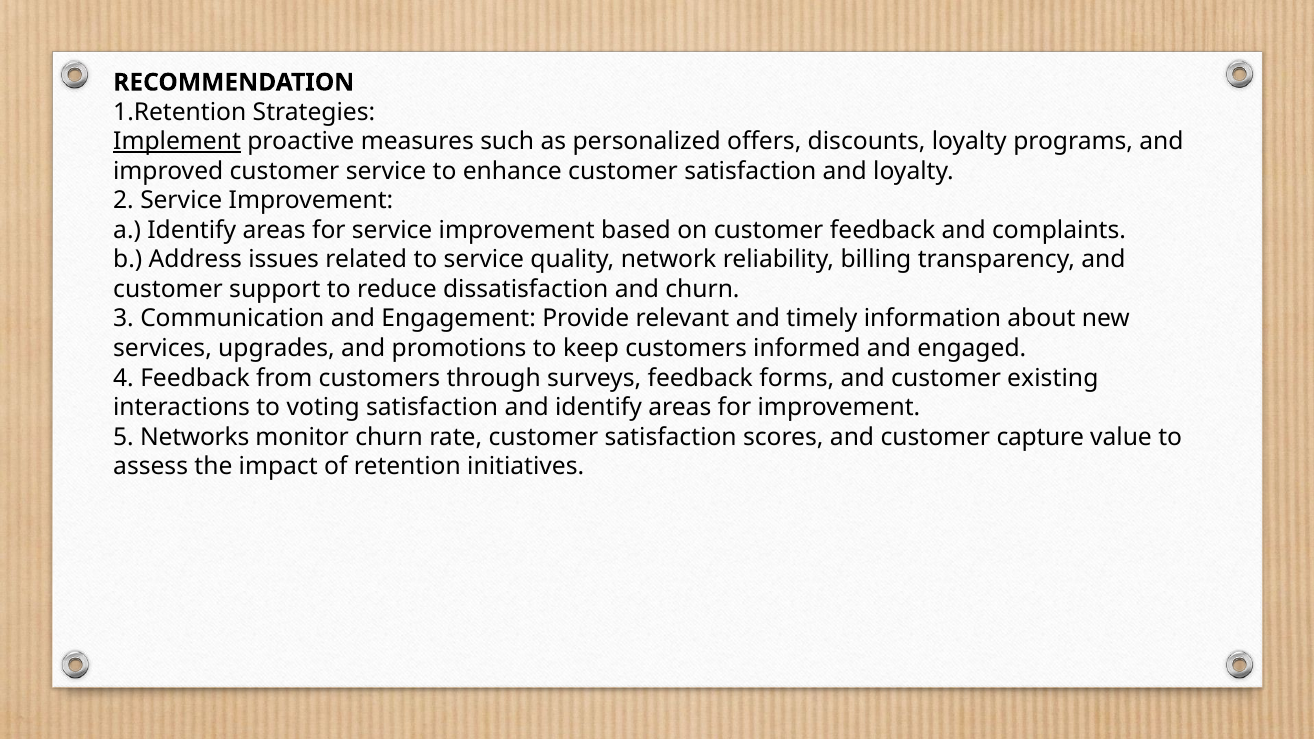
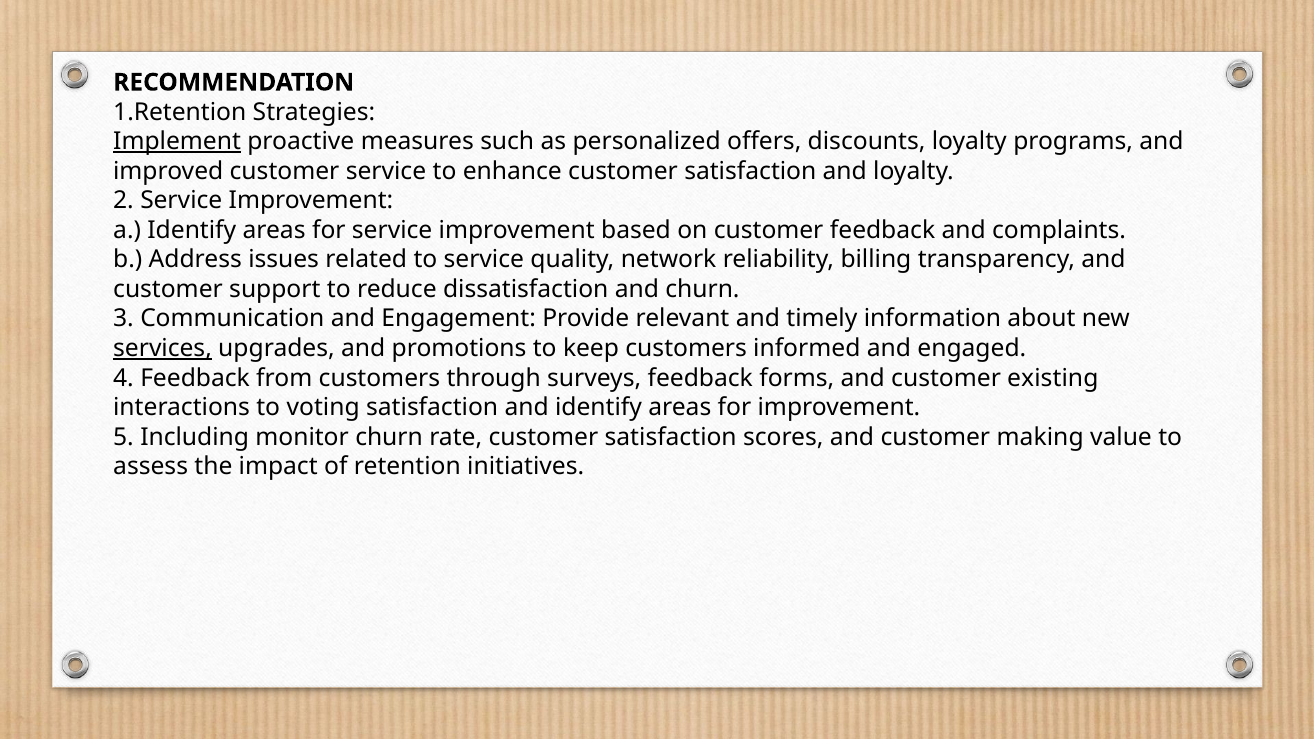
services underline: none -> present
Networks: Networks -> Including
capture: capture -> making
